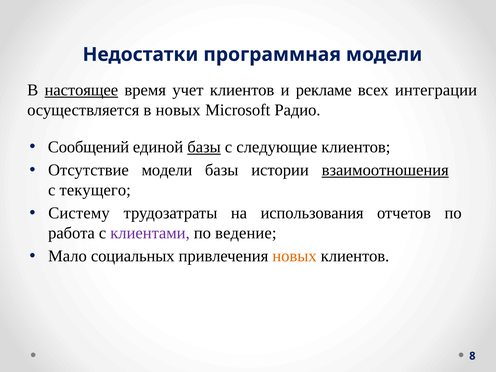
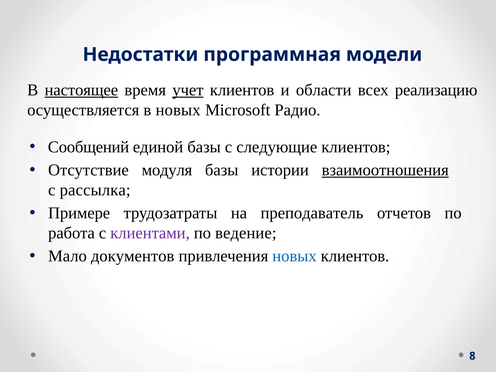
учет underline: none -> present
рекламе: рекламе -> области
интеграции: интеграции -> реализацию
базы at (204, 147) underline: present -> none
Отсутствие модели: модели -> модуля
текущего: текущего -> рассылка
Систему: Систему -> Примере
использования: использования -> преподаватель
социальных: социальных -> документов
новых at (295, 256) colour: orange -> blue
